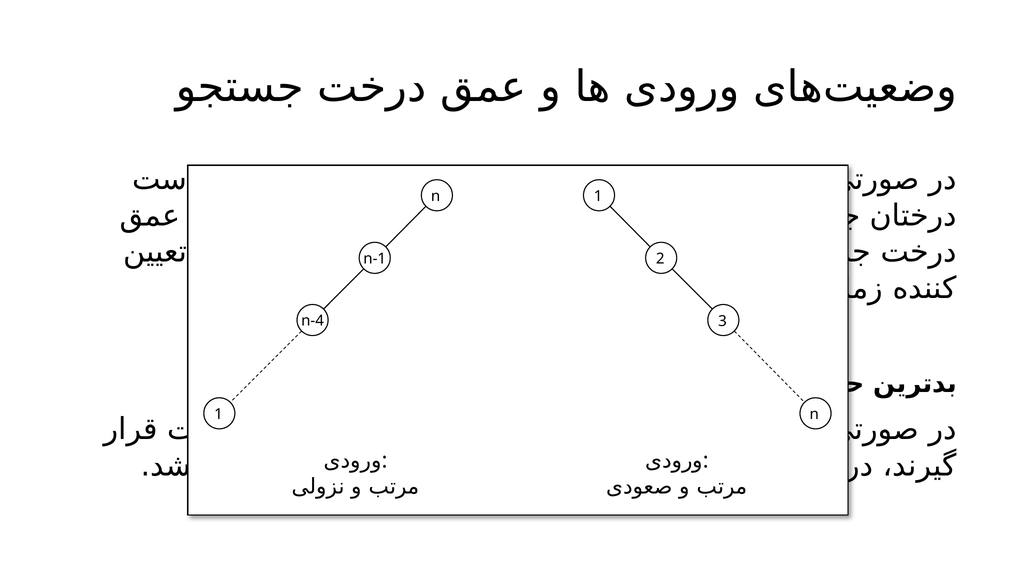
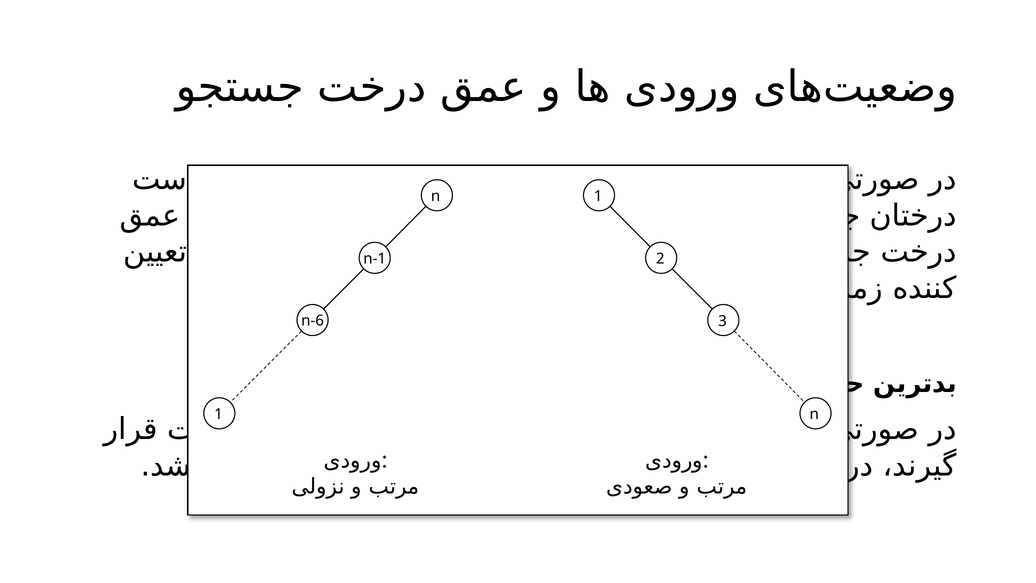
n-4: n-4 -> n-6
